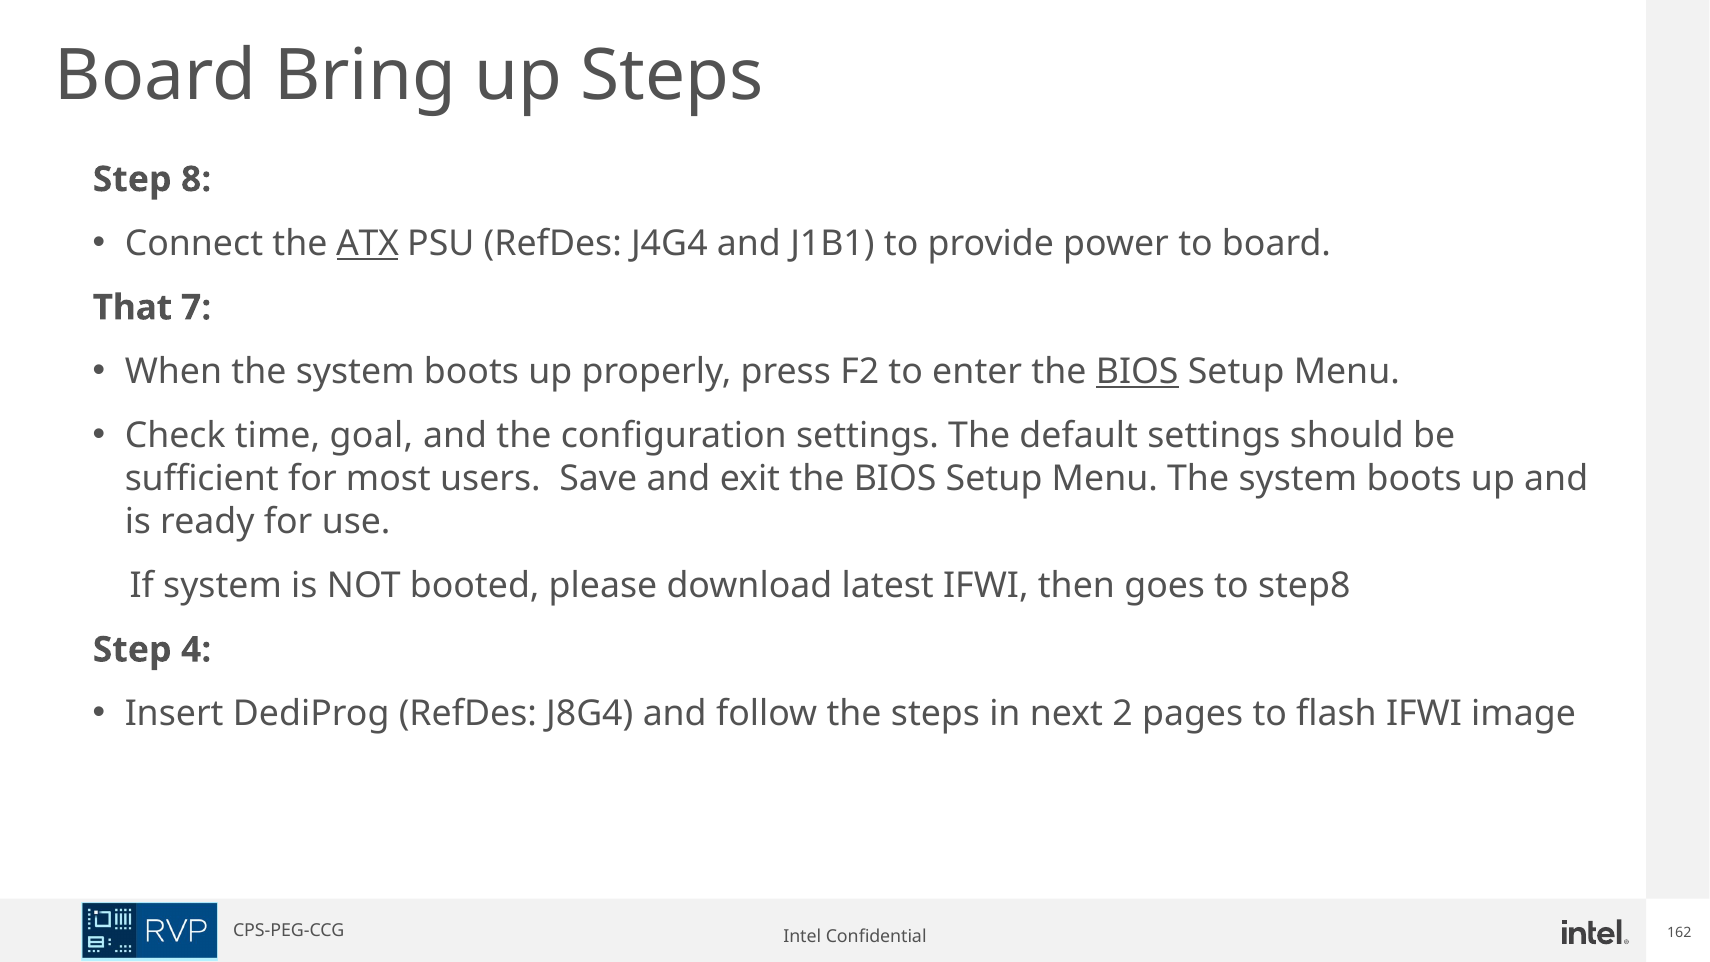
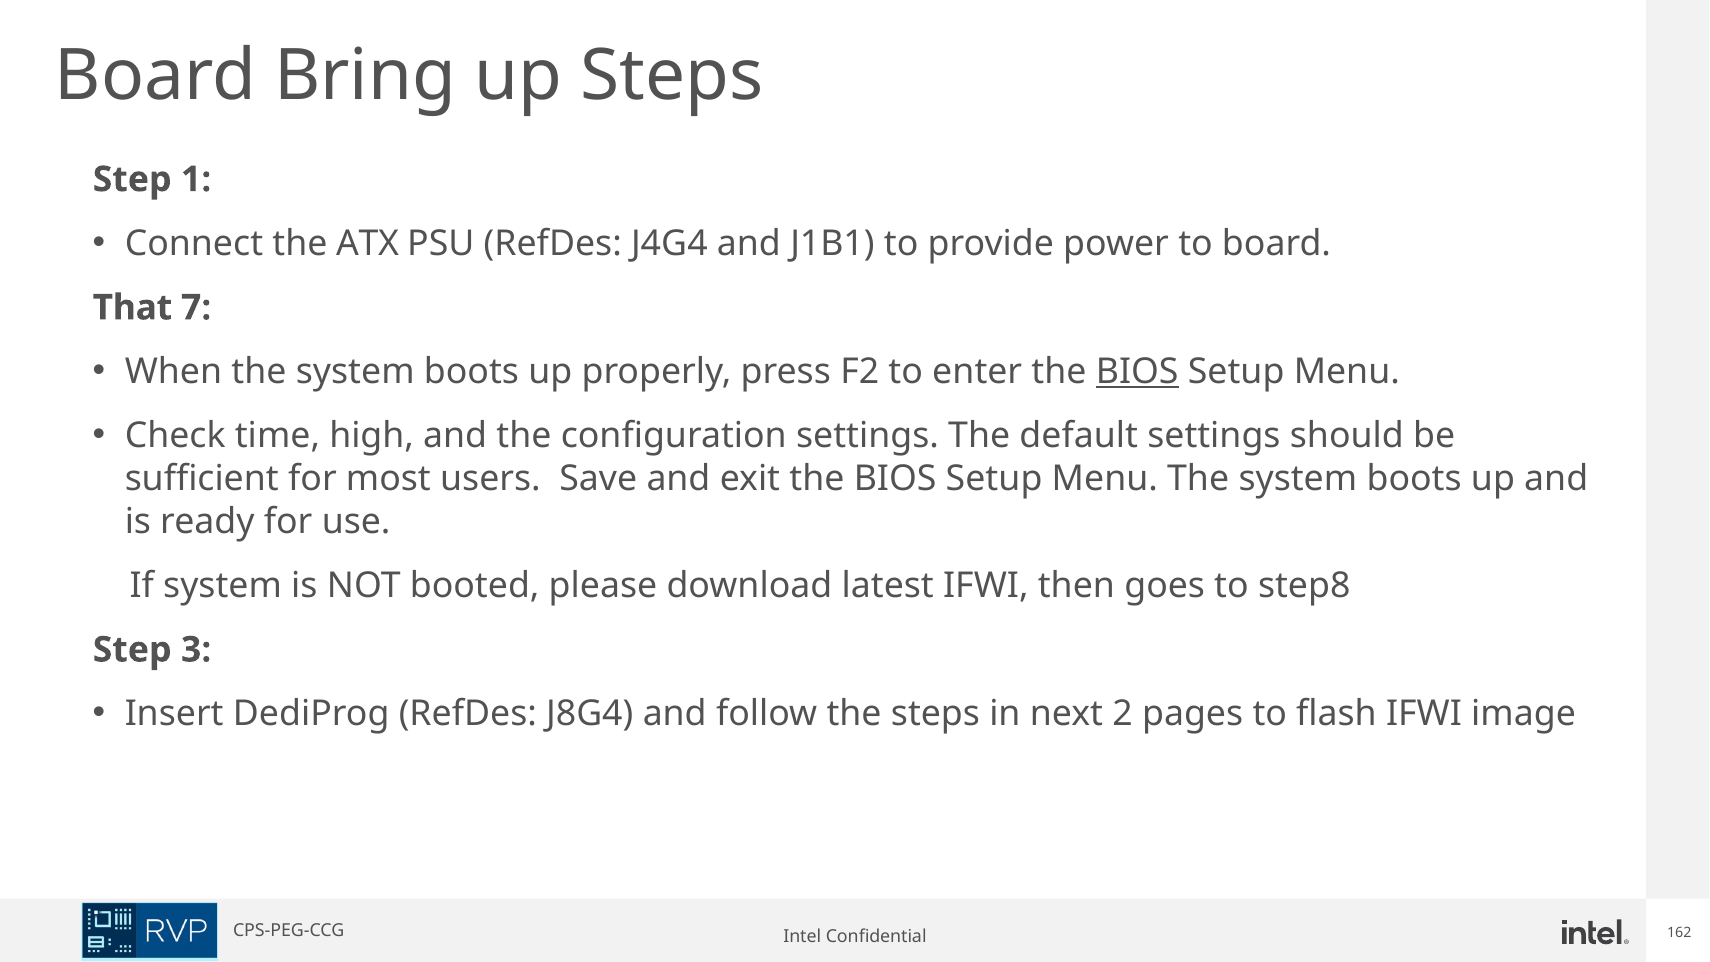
8: 8 -> 1
ATX underline: present -> none
goal: goal -> high
4: 4 -> 3
